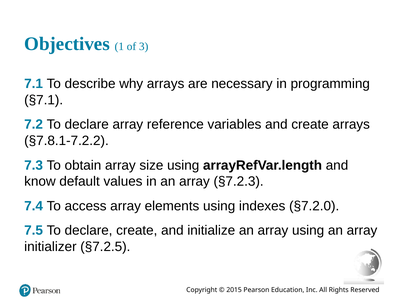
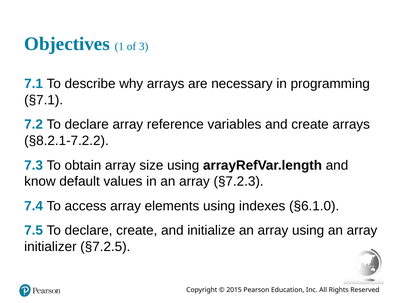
§7.8.1-7.2.2: §7.8.1-7.2.2 -> §8.2.1-7.2.2
§7.2.0: §7.2.0 -> §6.1.0
